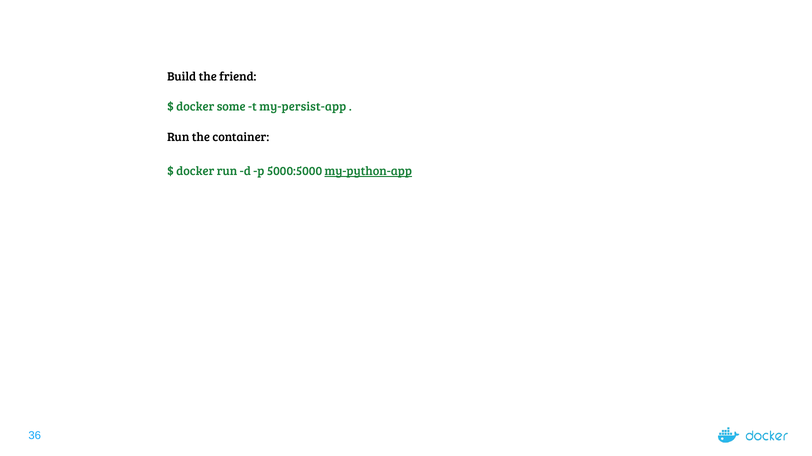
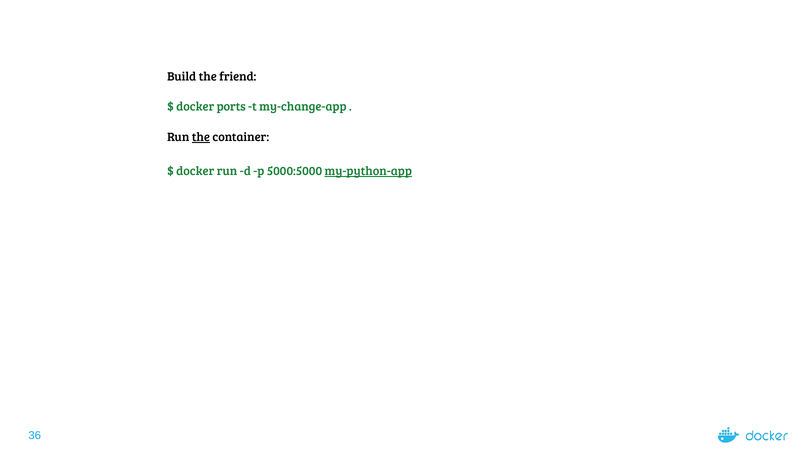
some: some -> ports
my-persist-app: my-persist-app -> my-change-app
the at (201, 137) underline: none -> present
